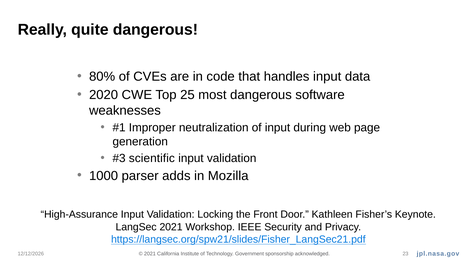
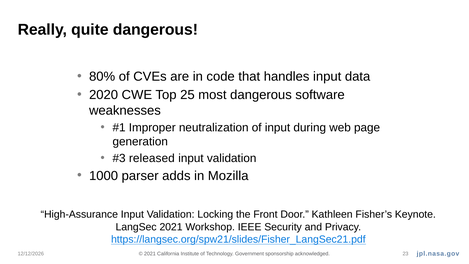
scientific: scientific -> released
